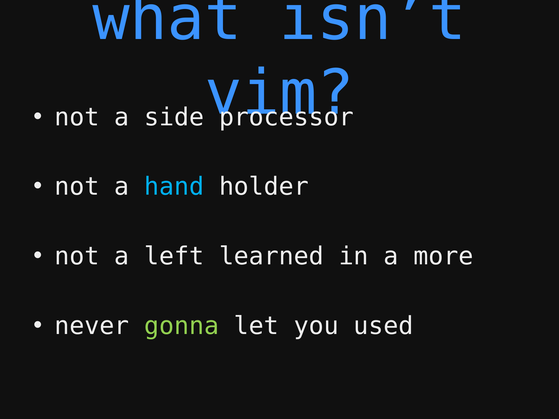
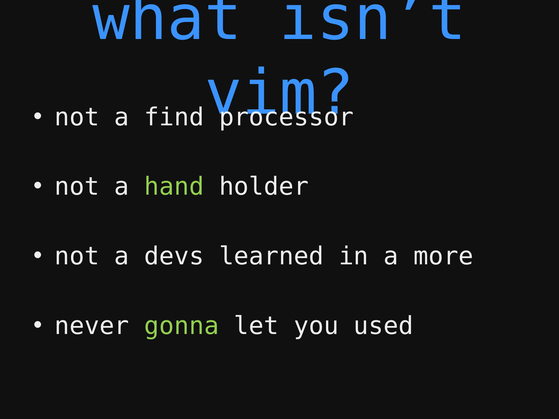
side: side -> find
hand colour: light blue -> light green
left: left -> devs
